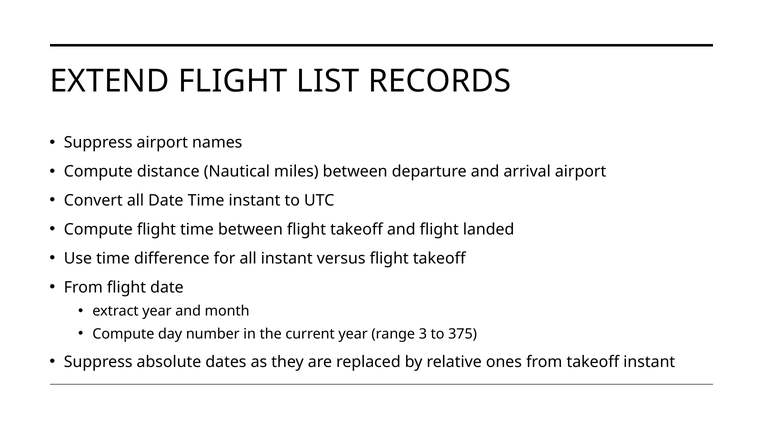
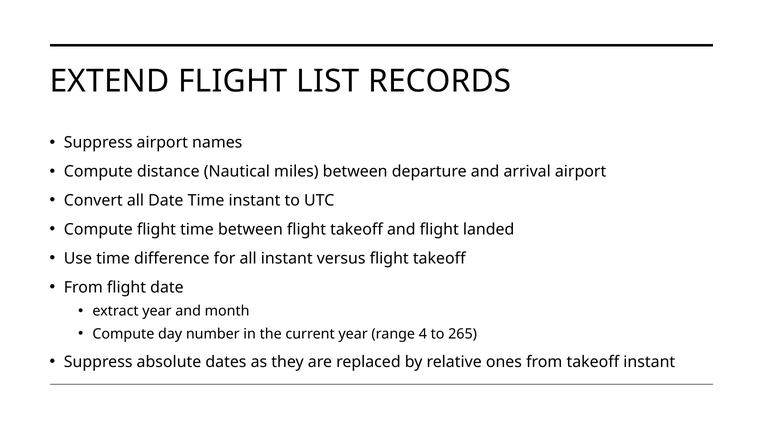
3: 3 -> 4
375: 375 -> 265
